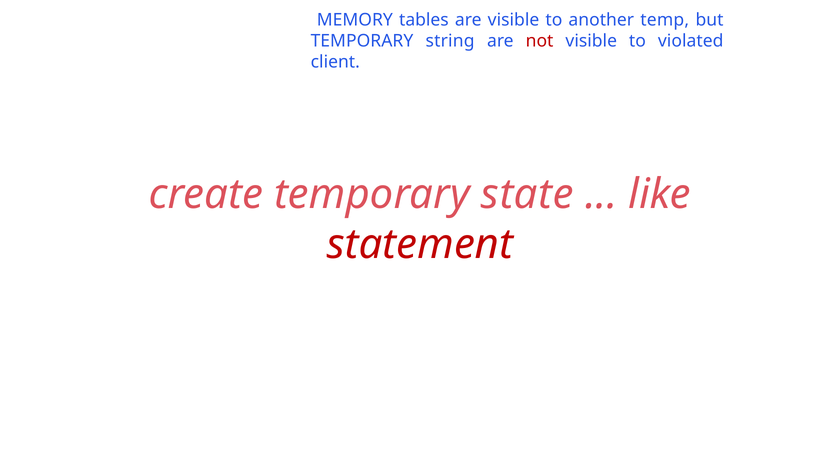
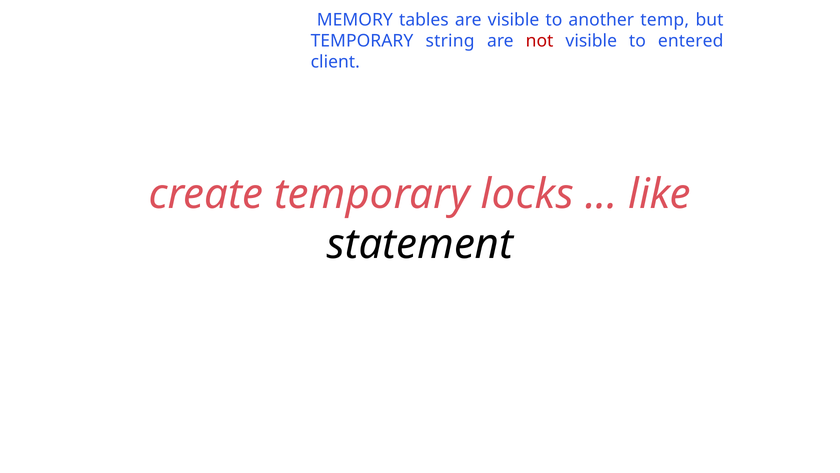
violated: violated -> entered
state: state -> locks
statement colour: red -> black
